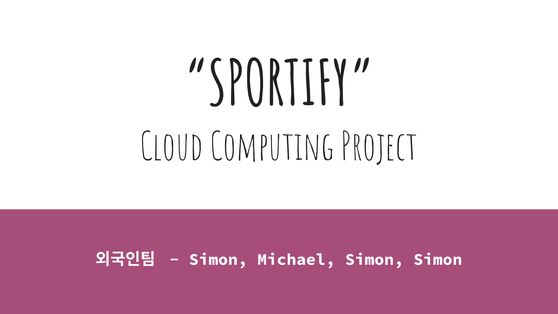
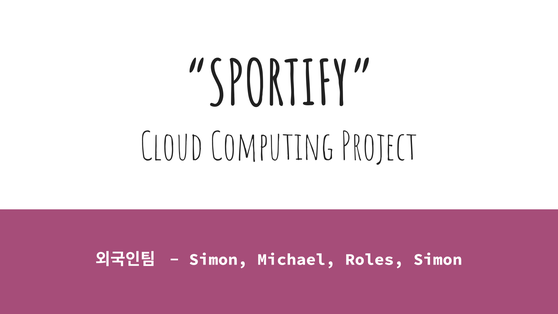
Michael Simon: Simon -> Roles
